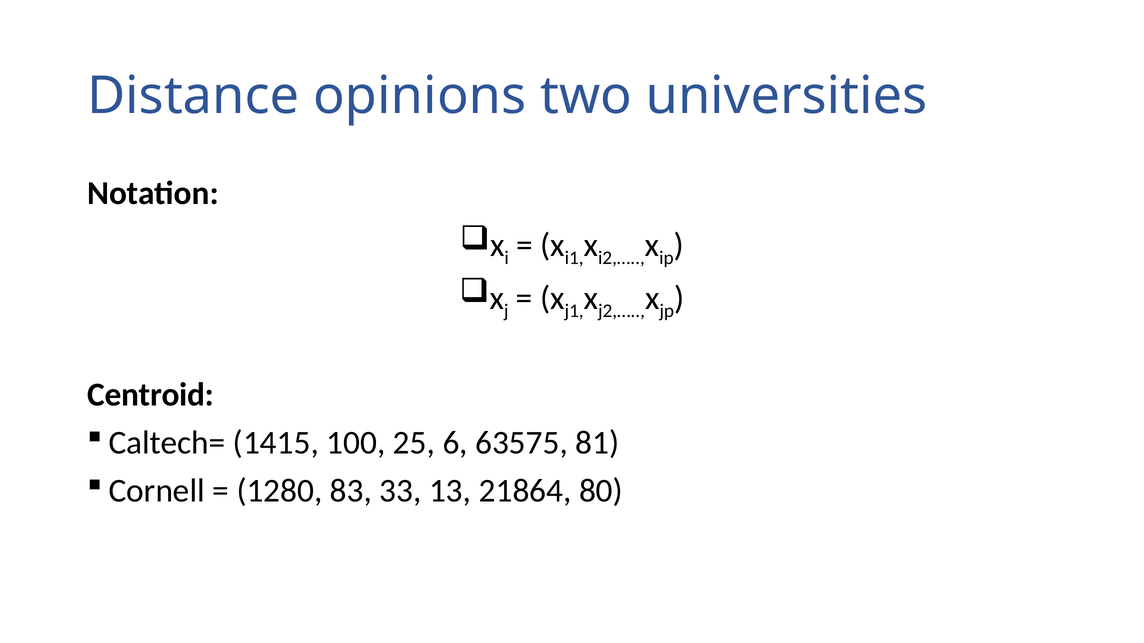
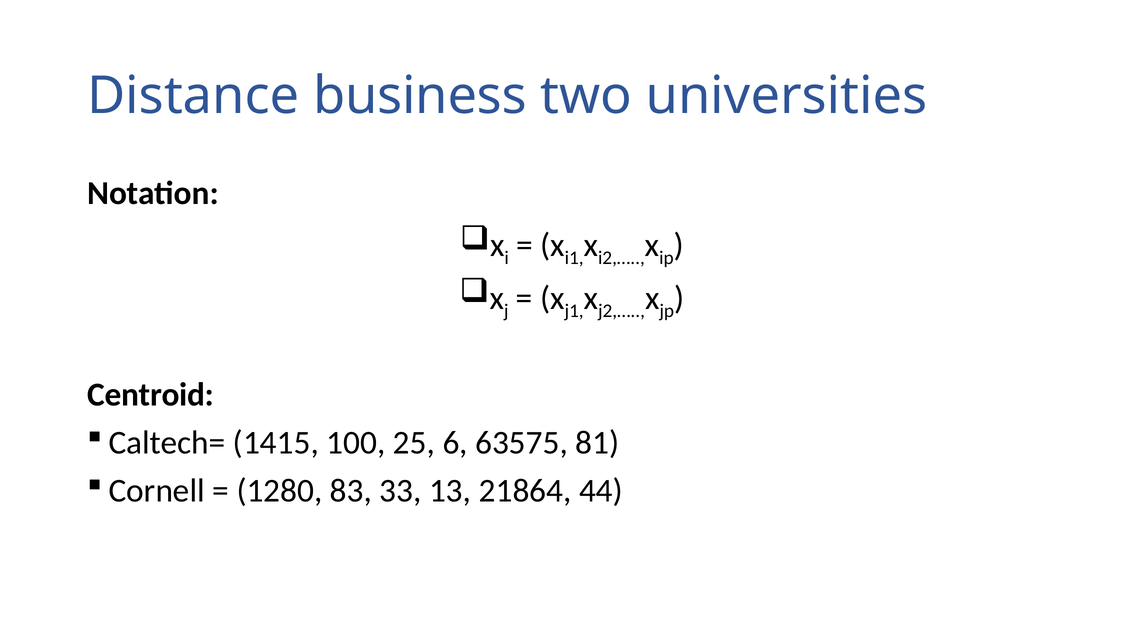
opinions: opinions -> business
80: 80 -> 44
